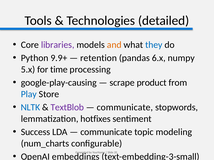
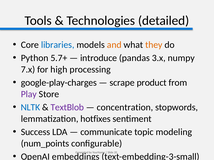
libraries colour: purple -> blue
they colour: blue -> orange
9.9+: 9.9+ -> 5.7+
retention: retention -> introduce
6.x: 6.x -> 3.x
5.x: 5.x -> 7.x
time: time -> high
google-play-causing: google-play-causing -> google-play-charges
Play colour: blue -> purple
communicate at (125, 108): communicate -> concentration
num_charts: num_charts -> num_points
